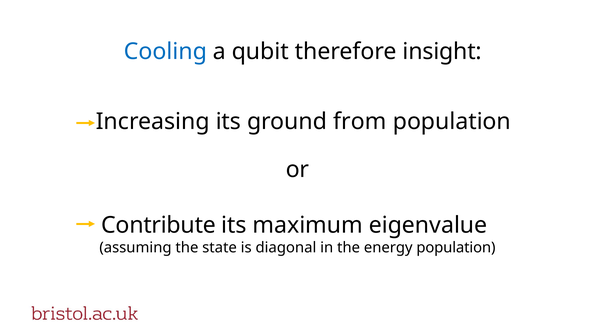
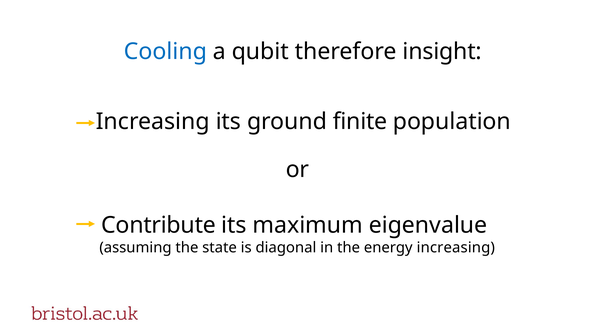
from: from -> finite
energy population: population -> increasing
